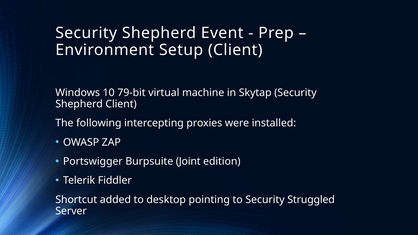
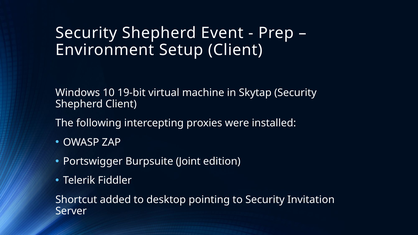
79-bit: 79-bit -> 19-bit
Struggled: Struggled -> Invitation
